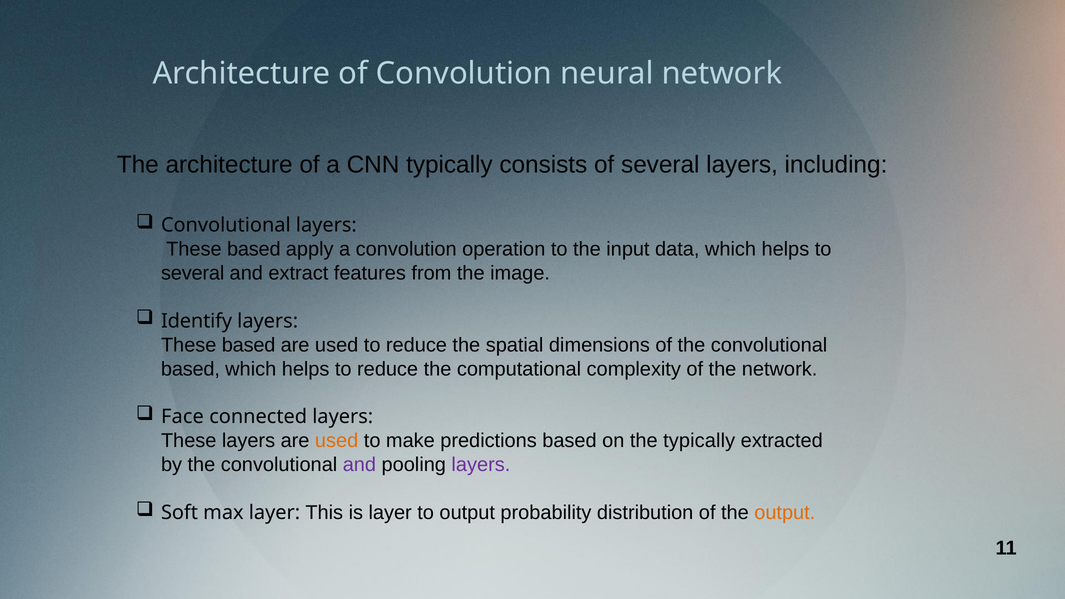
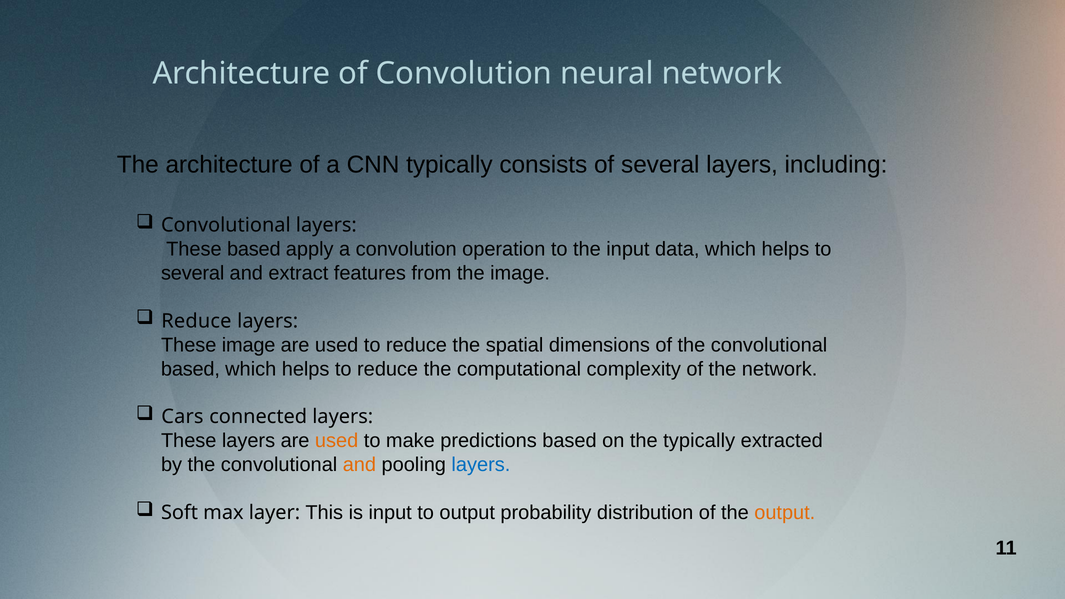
Identify at (197, 321): Identify -> Reduce
based at (249, 345): based -> image
Face: Face -> Cars
and at (359, 465) colour: purple -> orange
layers at (481, 465) colour: purple -> blue
is layer: layer -> input
